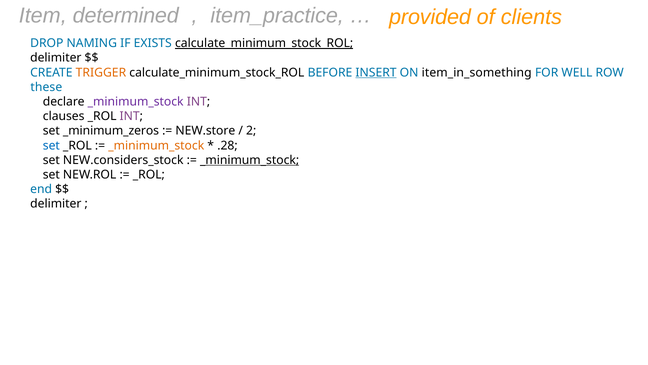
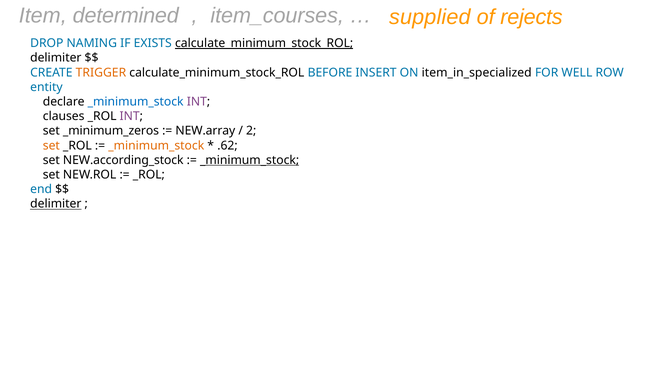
item_practice: item_practice -> item_courses
provided: provided -> supplied
clients: clients -> rejects
INSERT underline: present -> none
item_in_something: item_in_something -> item_in_specialized
these: these -> entity
_minimum_stock at (136, 102) colour: purple -> blue
NEW.store: NEW.store -> NEW.array
set at (51, 145) colour: blue -> orange
.28: .28 -> .62
NEW.considers_stock: NEW.considers_stock -> NEW.according_stock
delimiter at (56, 204) underline: none -> present
